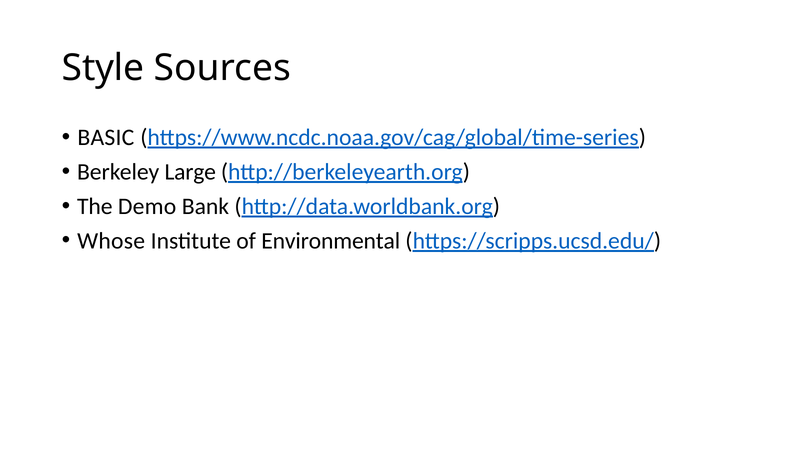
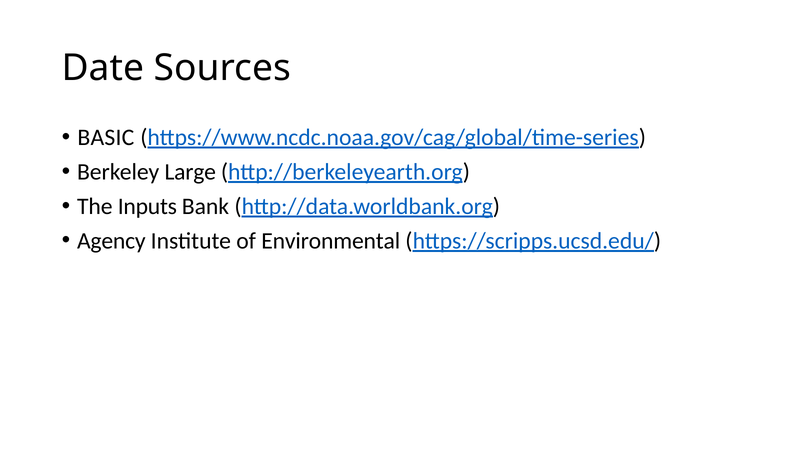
Style: Style -> Date
Demo: Demo -> Inputs
Whose: Whose -> Agency
